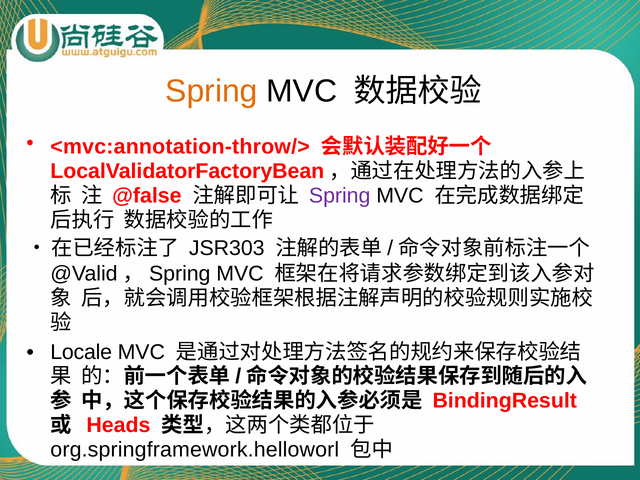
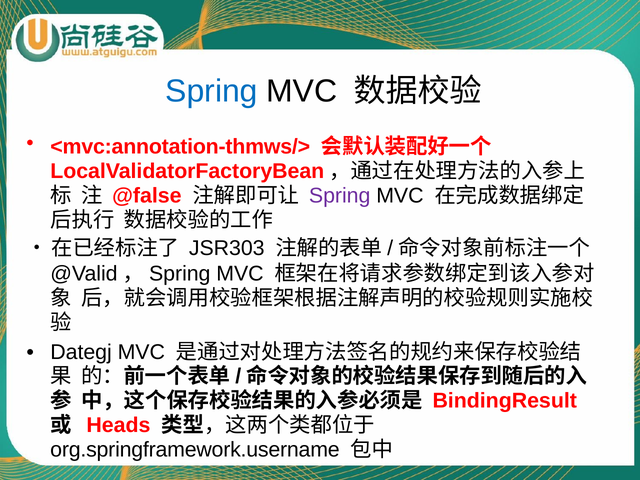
Spring at (212, 91) colour: orange -> blue
<mvc:annotation-throw/>: <mvc:annotation-throw/> -> <mvc:annotation-thmws/>
Locale: Locale -> Dategj
org.springframework.helloworl: org.springframework.helloworl -> org.springframework.username
